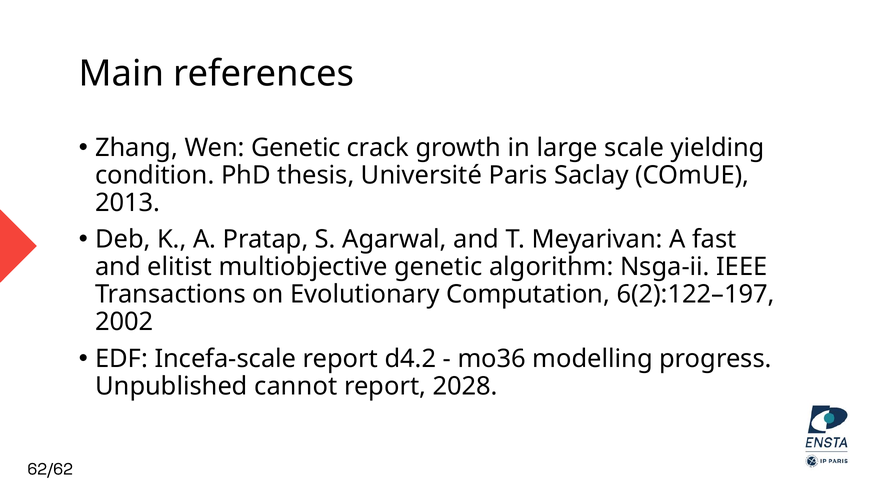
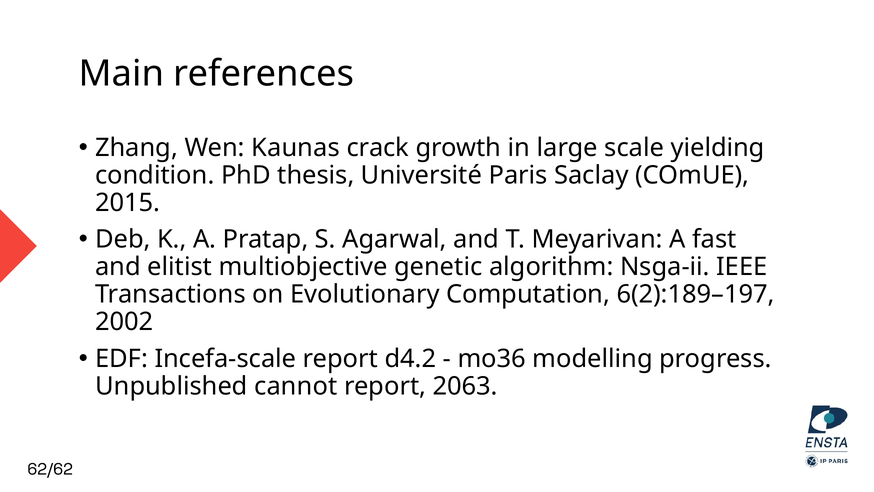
Wen Genetic: Genetic -> Kaunas
2013: 2013 -> 2015
6(2):122–197: 6(2):122–197 -> 6(2):189–197
2028: 2028 -> 2063
